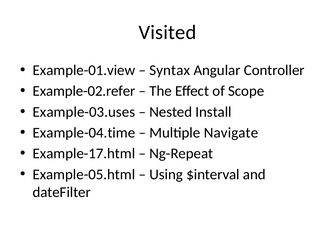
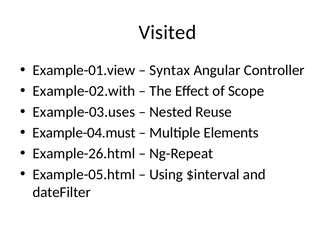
Example-02.refer: Example-02.refer -> Example-02.with
Install: Install -> Reuse
Example-04.time: Example-04.time -> Example-04.must
Navigate: Navigate -> Elements
Example-17.html: Example-17.html -> Example-26.html
